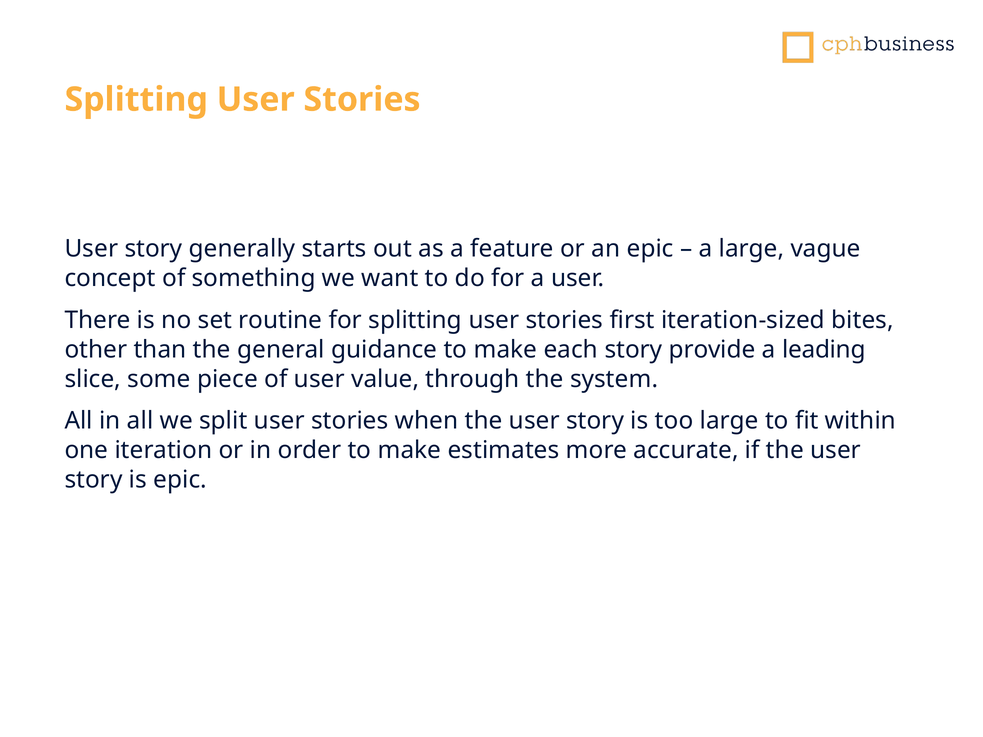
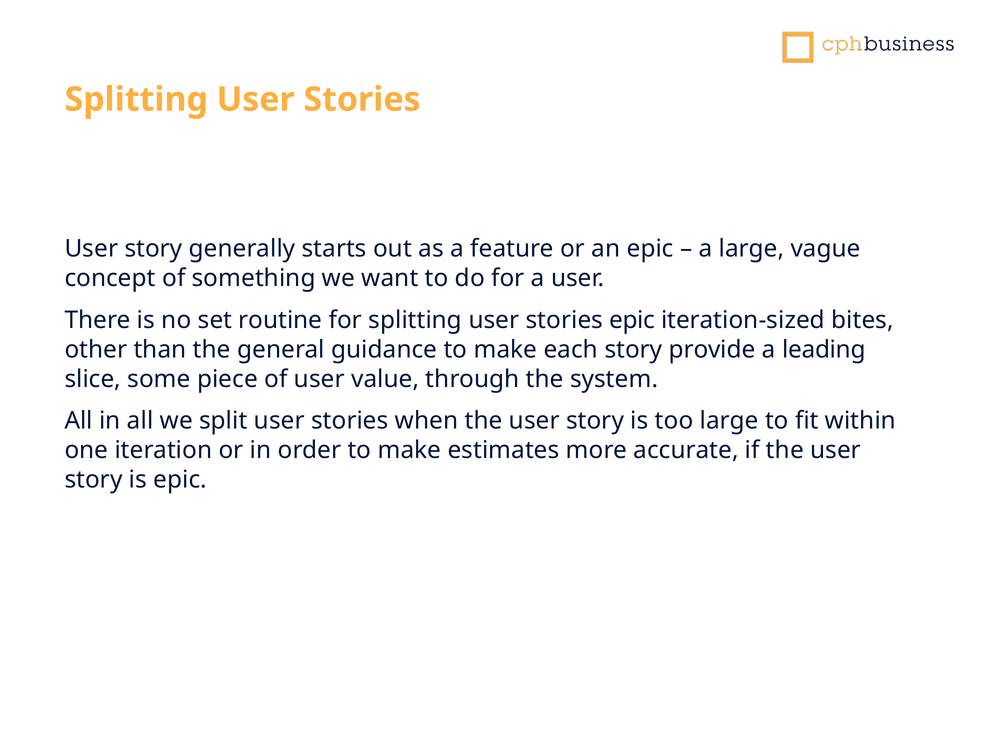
stories first: first -> epic
